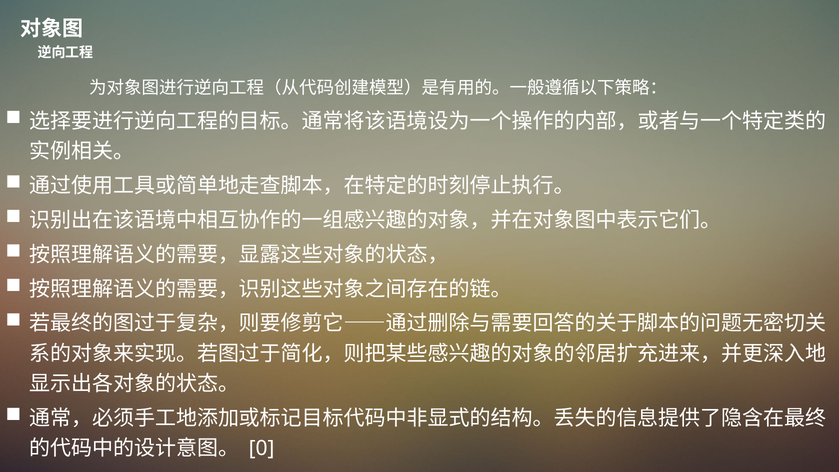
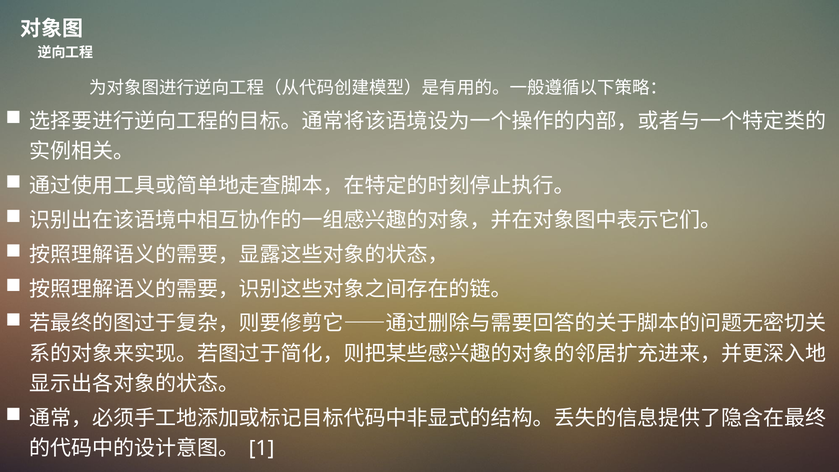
0: 0 -> 1
